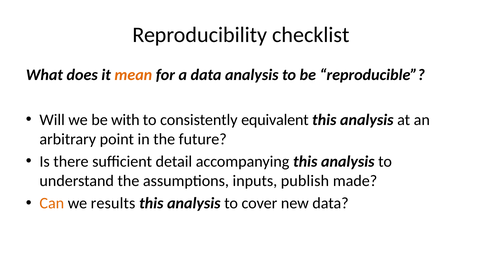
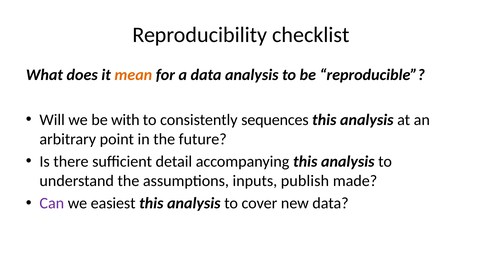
equivalent: equivalent -> sequences
Can colour: orange -> purple
results: results -> easiest
